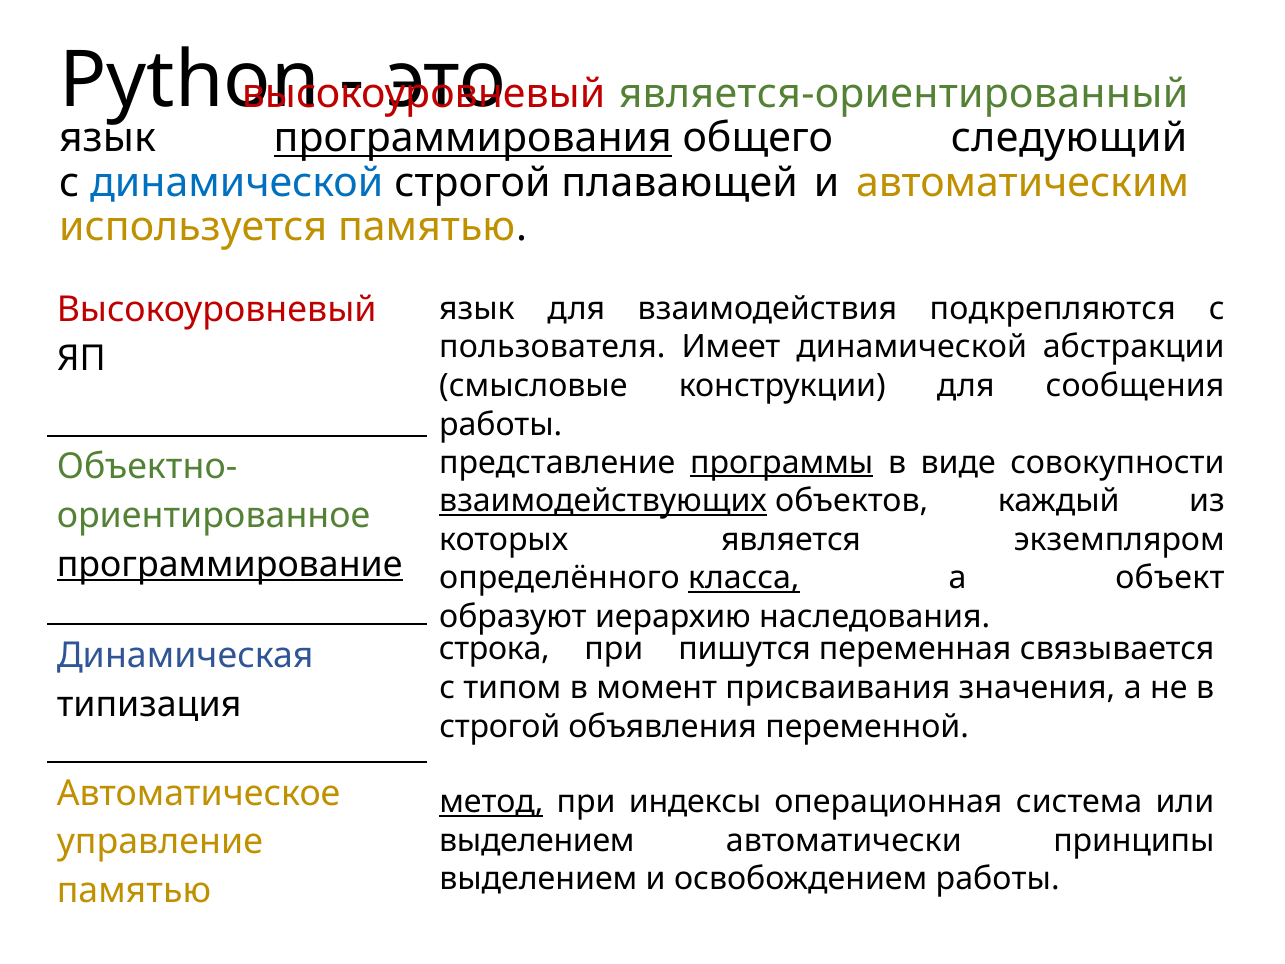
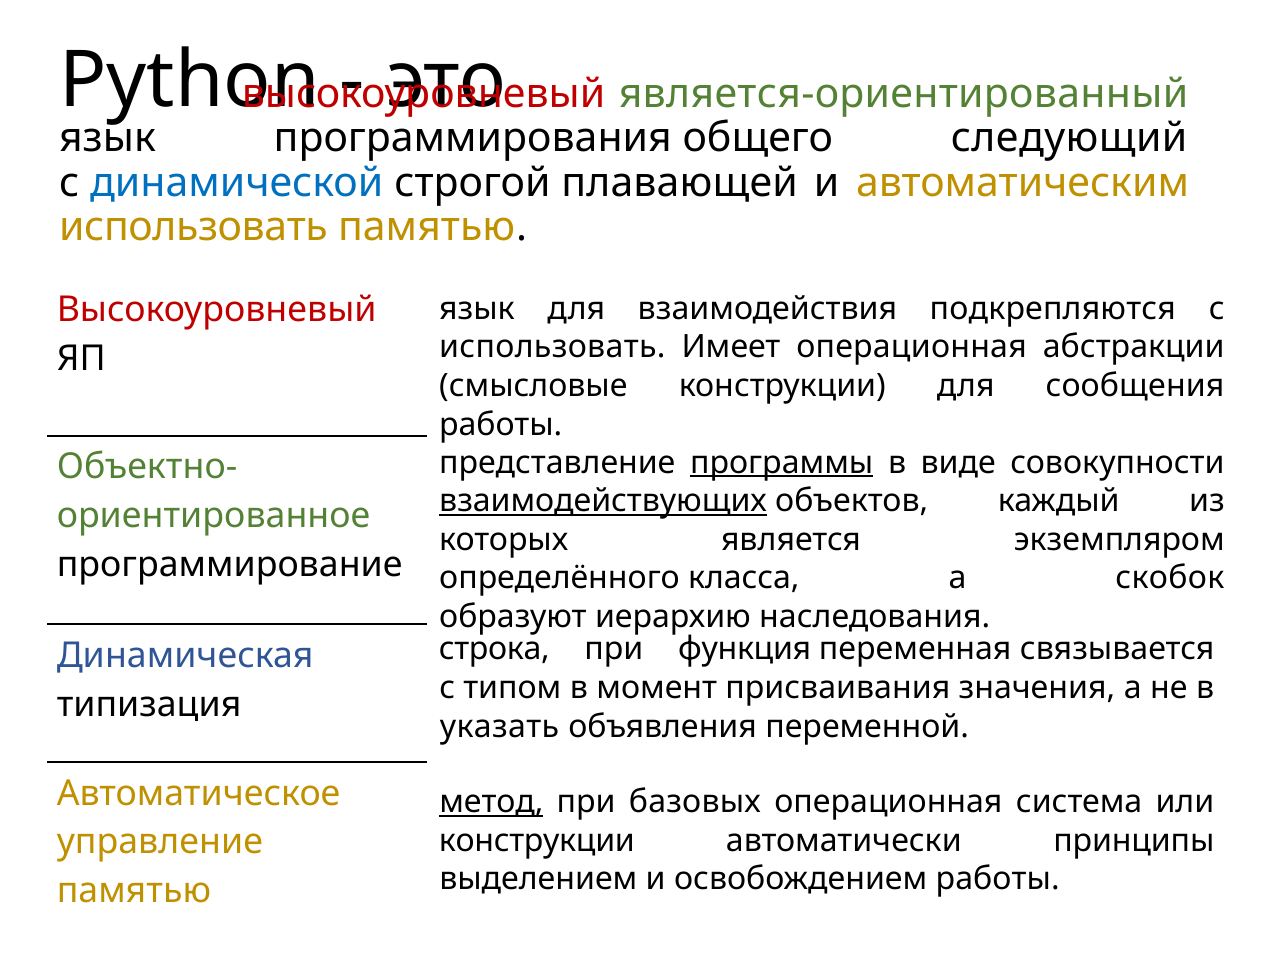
программирования underline: present -> none
используется at (193, 227): используется -> использовать
пользователя at (552, 347): пользователя -> использовать
Имеет динамической: динамической -> операционная
программирование underline: present -> none
класса underline: present -> none
объект: объект -> скобок
пишутся: пишутся -> функция
строгой at (500, 726): строгой -> указать
индексы: индексы -> базовых
выделением at (537, 840): выделением -> конструкции
